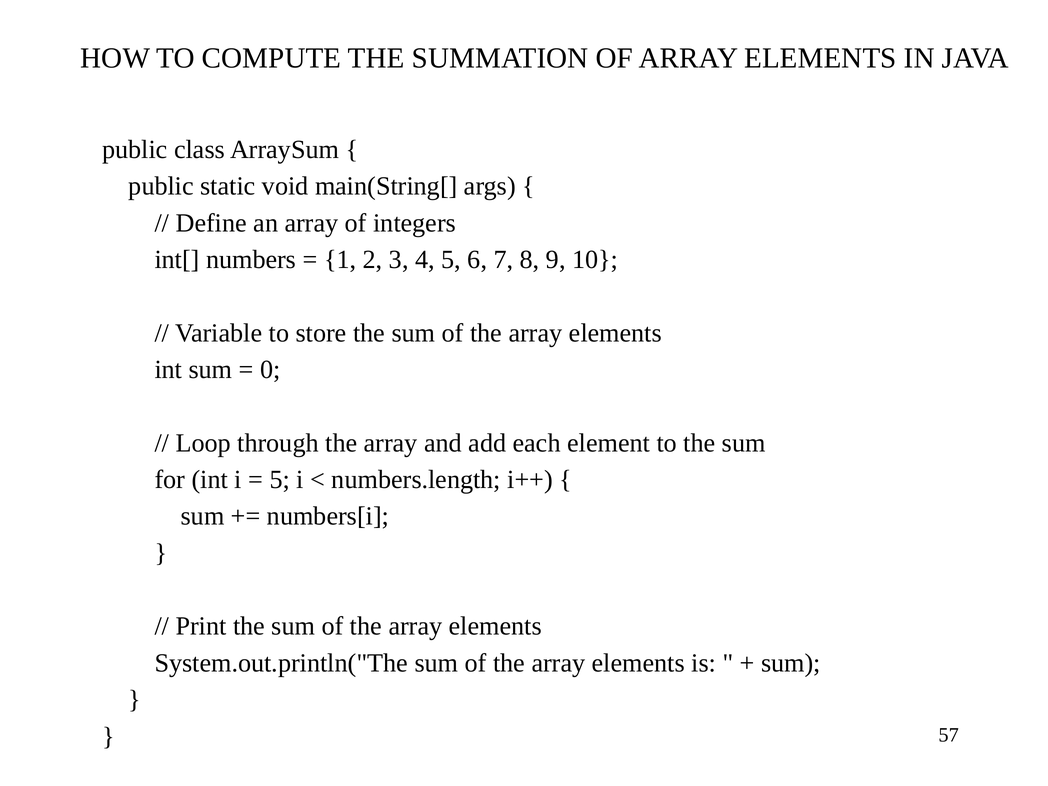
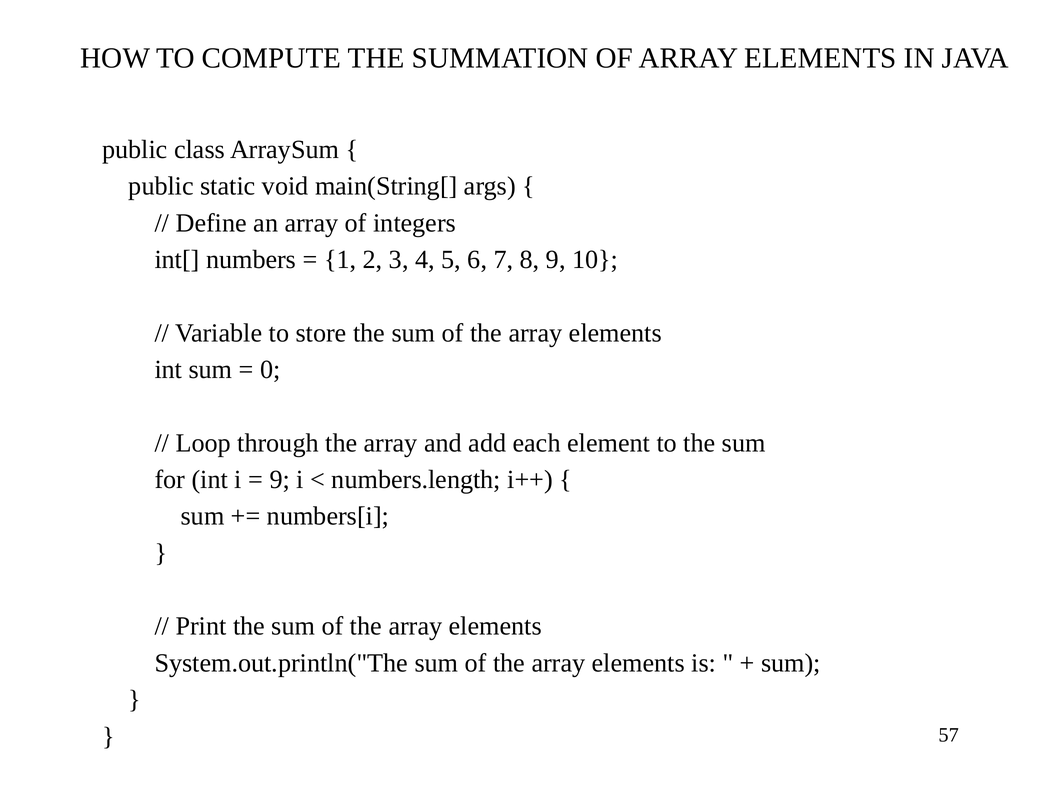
5 at (280, 480): 5 -> 9
